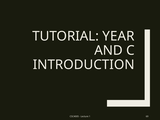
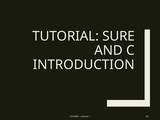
YEAR: YEAR -> SURE
